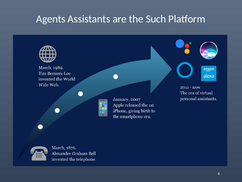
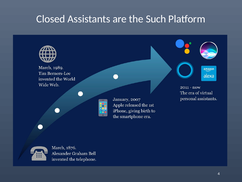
Agents: Agents -> Closed
